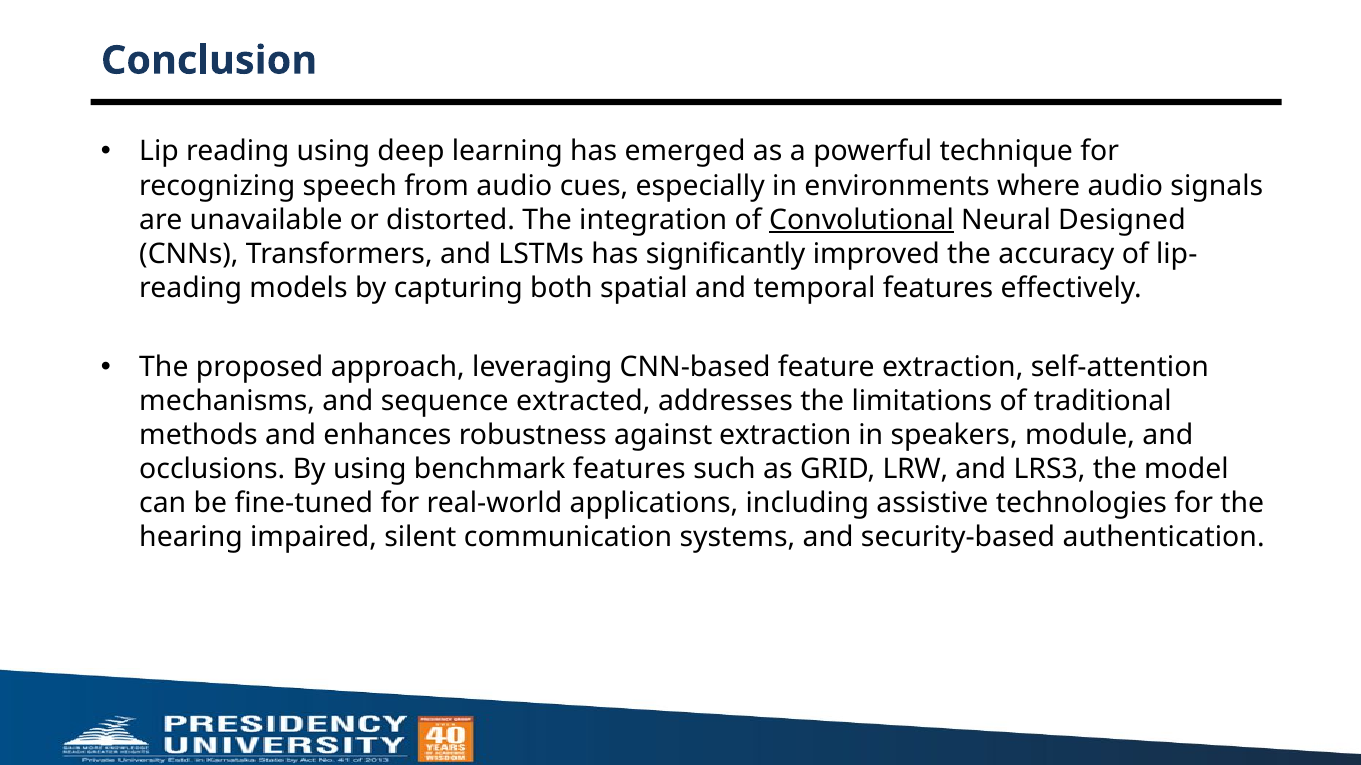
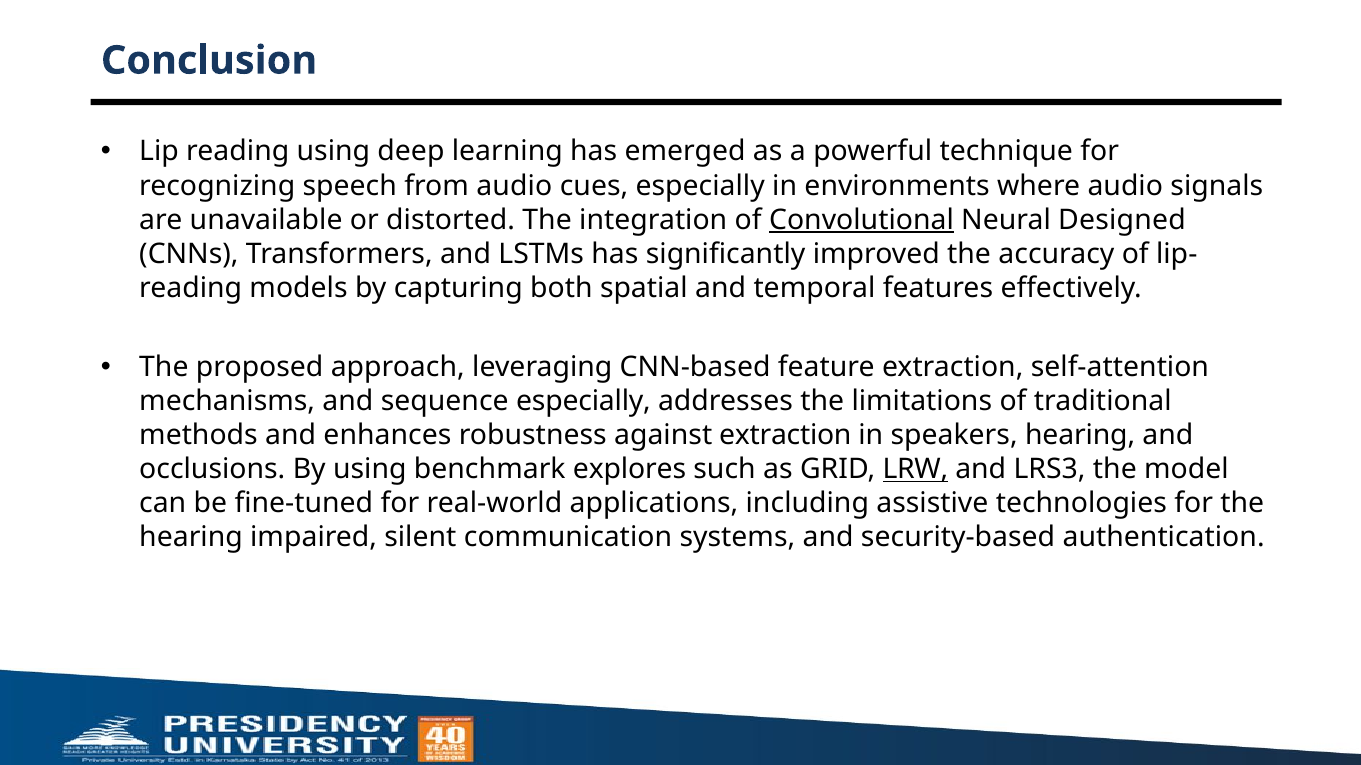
sequence extracted: extracted -> especially
speakers module: module -> hearing
benchmark features: features -> explores
LRW underline: none -> present
